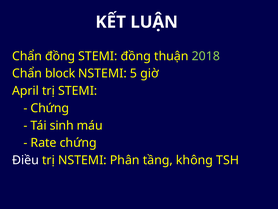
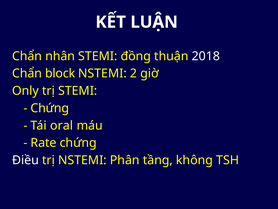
Chẩn đồng: đồng -> nhân
2018 colour: light green -> white
5: 5 -> 2
April: April -> Only
sinh: sinh -> oral
